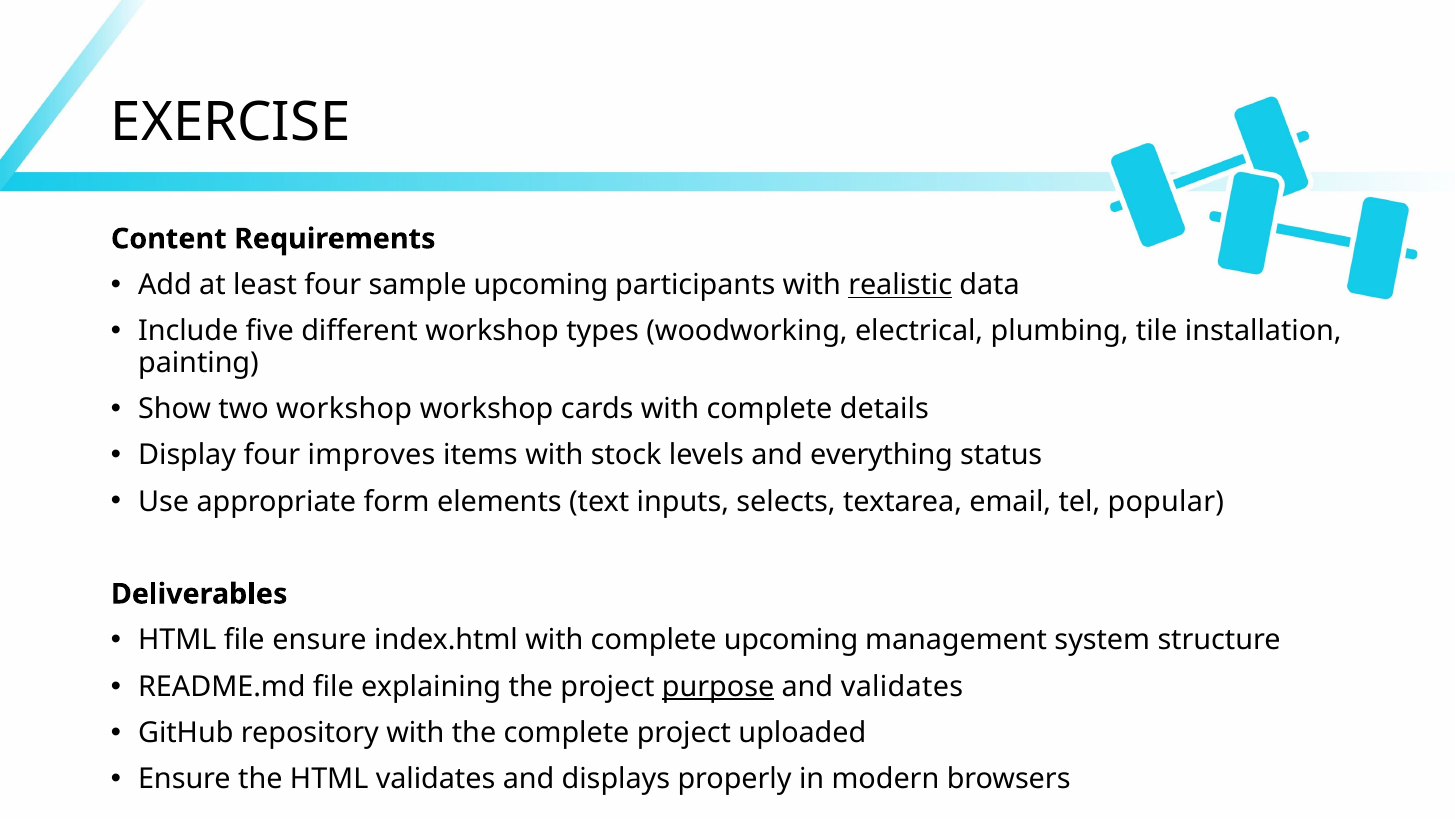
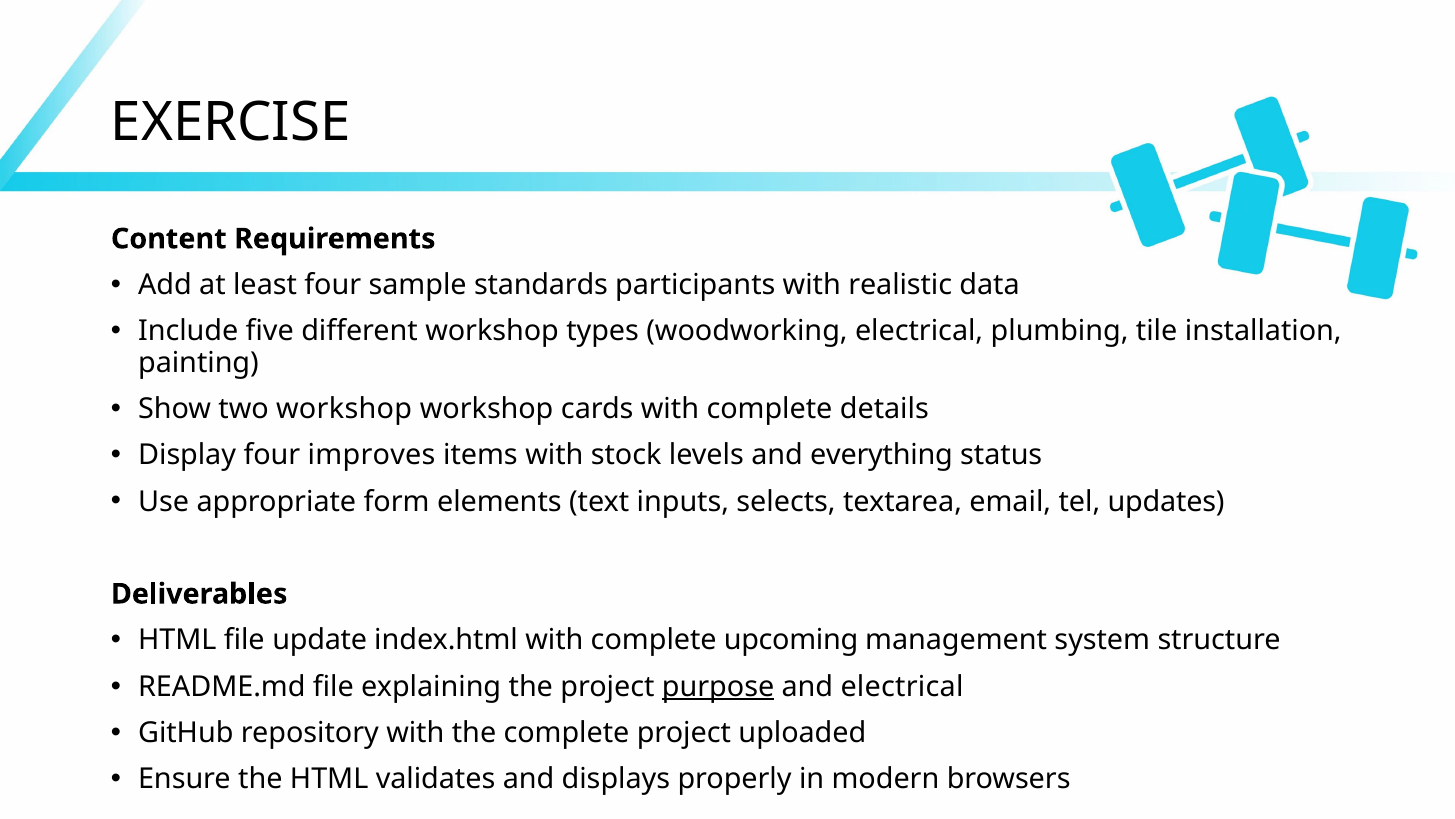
sample upcoming: upcoming -> standards
realistic underline: present -> none
popular: popular -> updates
file ensure: ensure -> update
and validates: validates -> electrical
